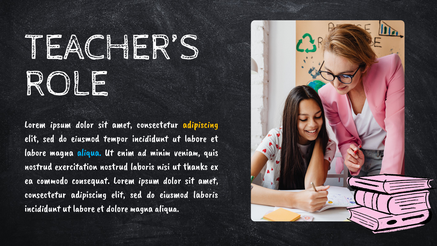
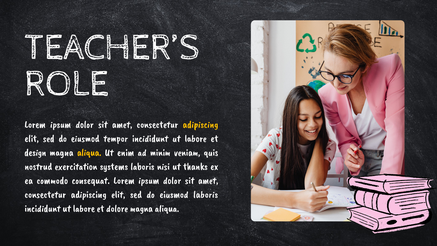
labore at (35, 152): labore -> design
aliqua at (89, 152) colour: light blue -> yellow
exercitation nostrud: nostrud -> systems
